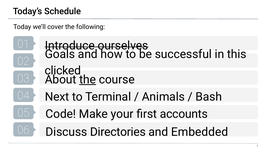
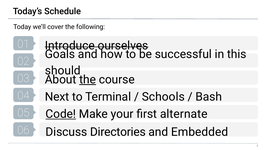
clicked: clicked -> should
Animals: Animals -> Schools
Code underline: none -> present
accounts: accounts -> alternate
